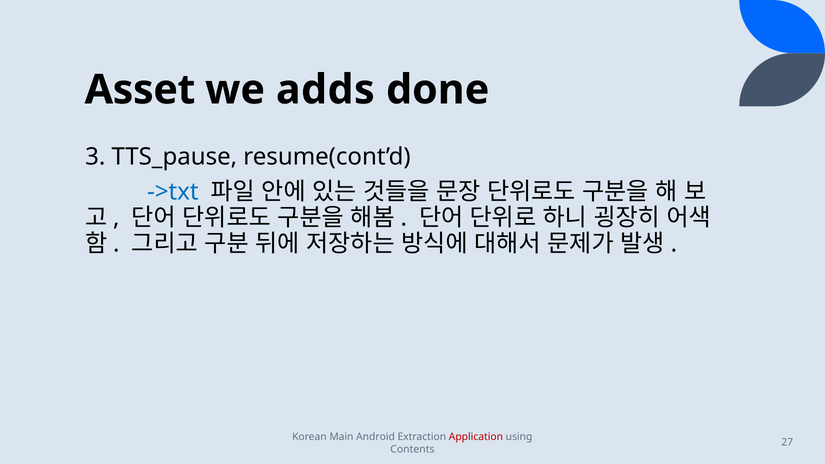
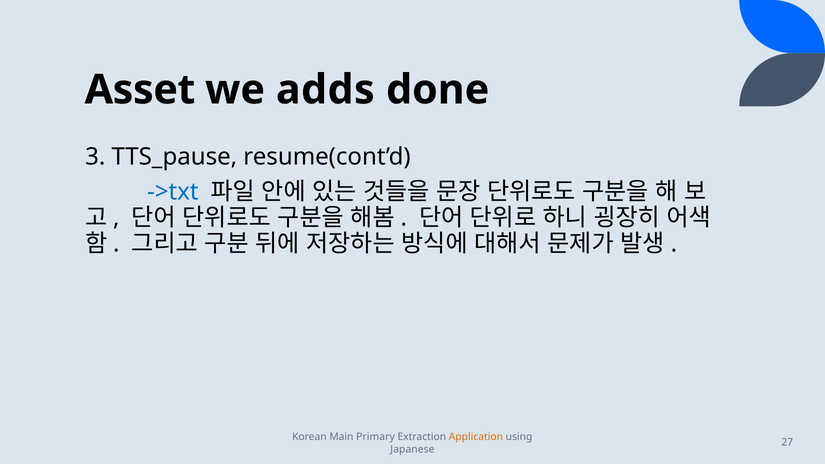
Android: Android -> Primary
Application colour: red -> orange
Contents: Contents -> Japanese
